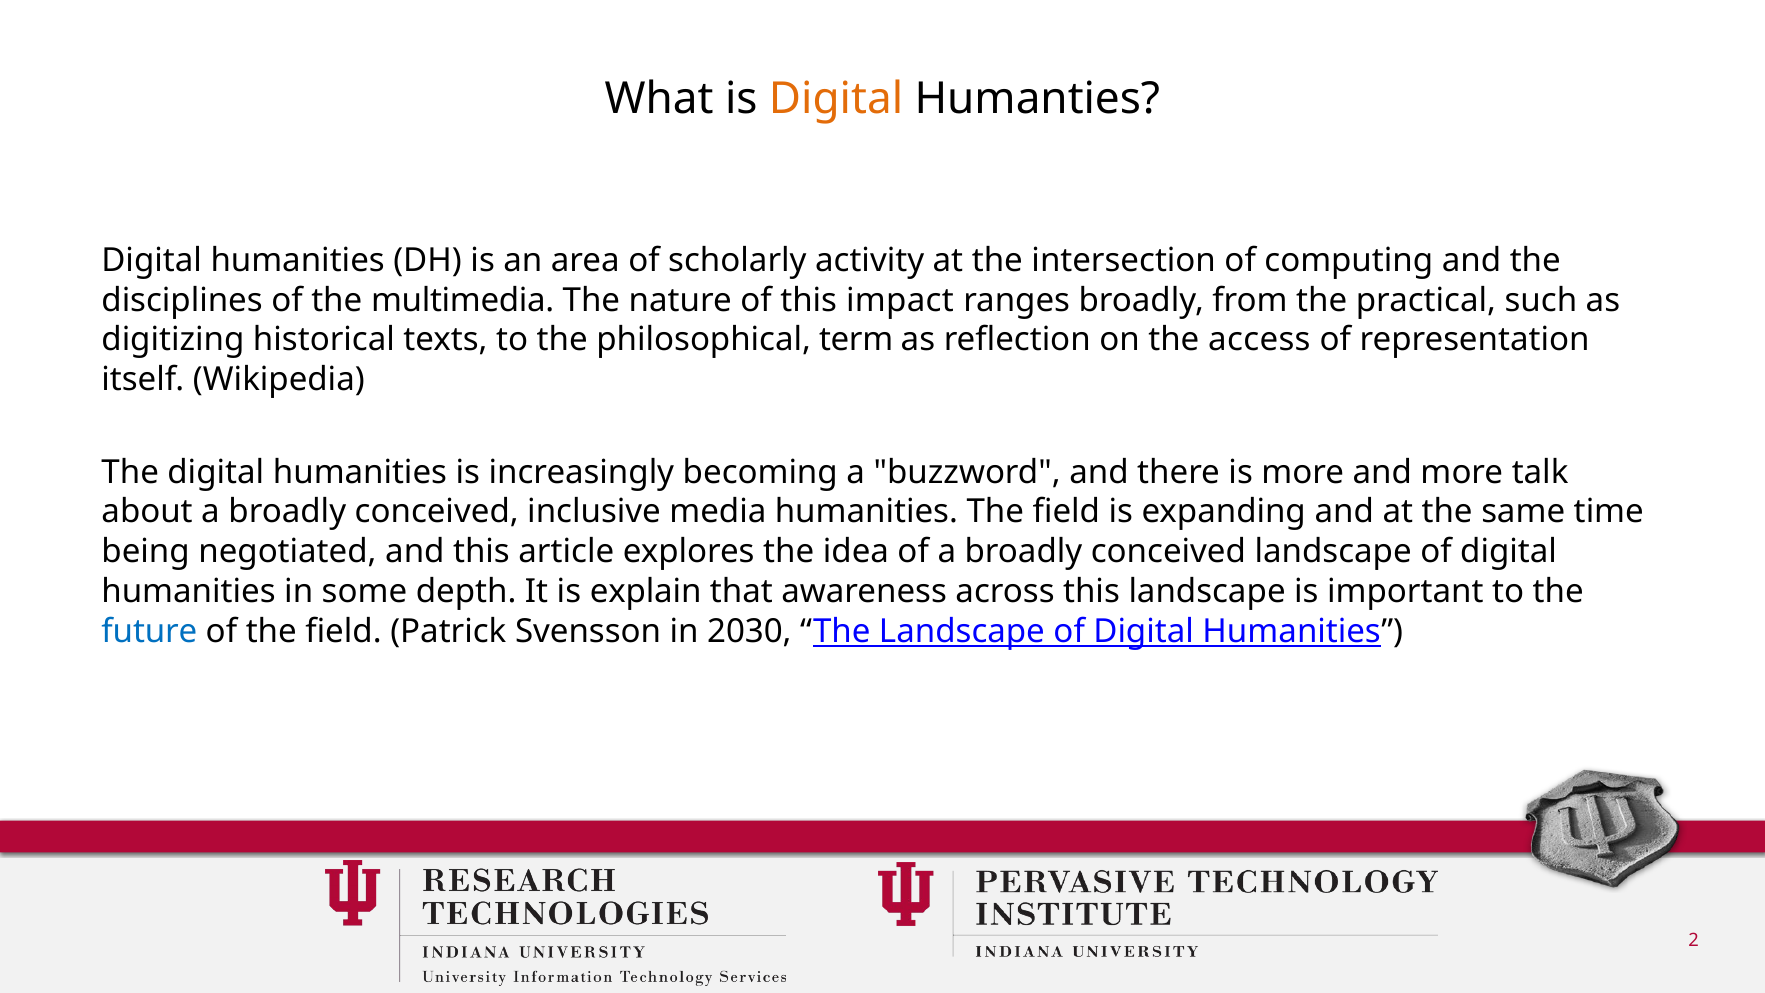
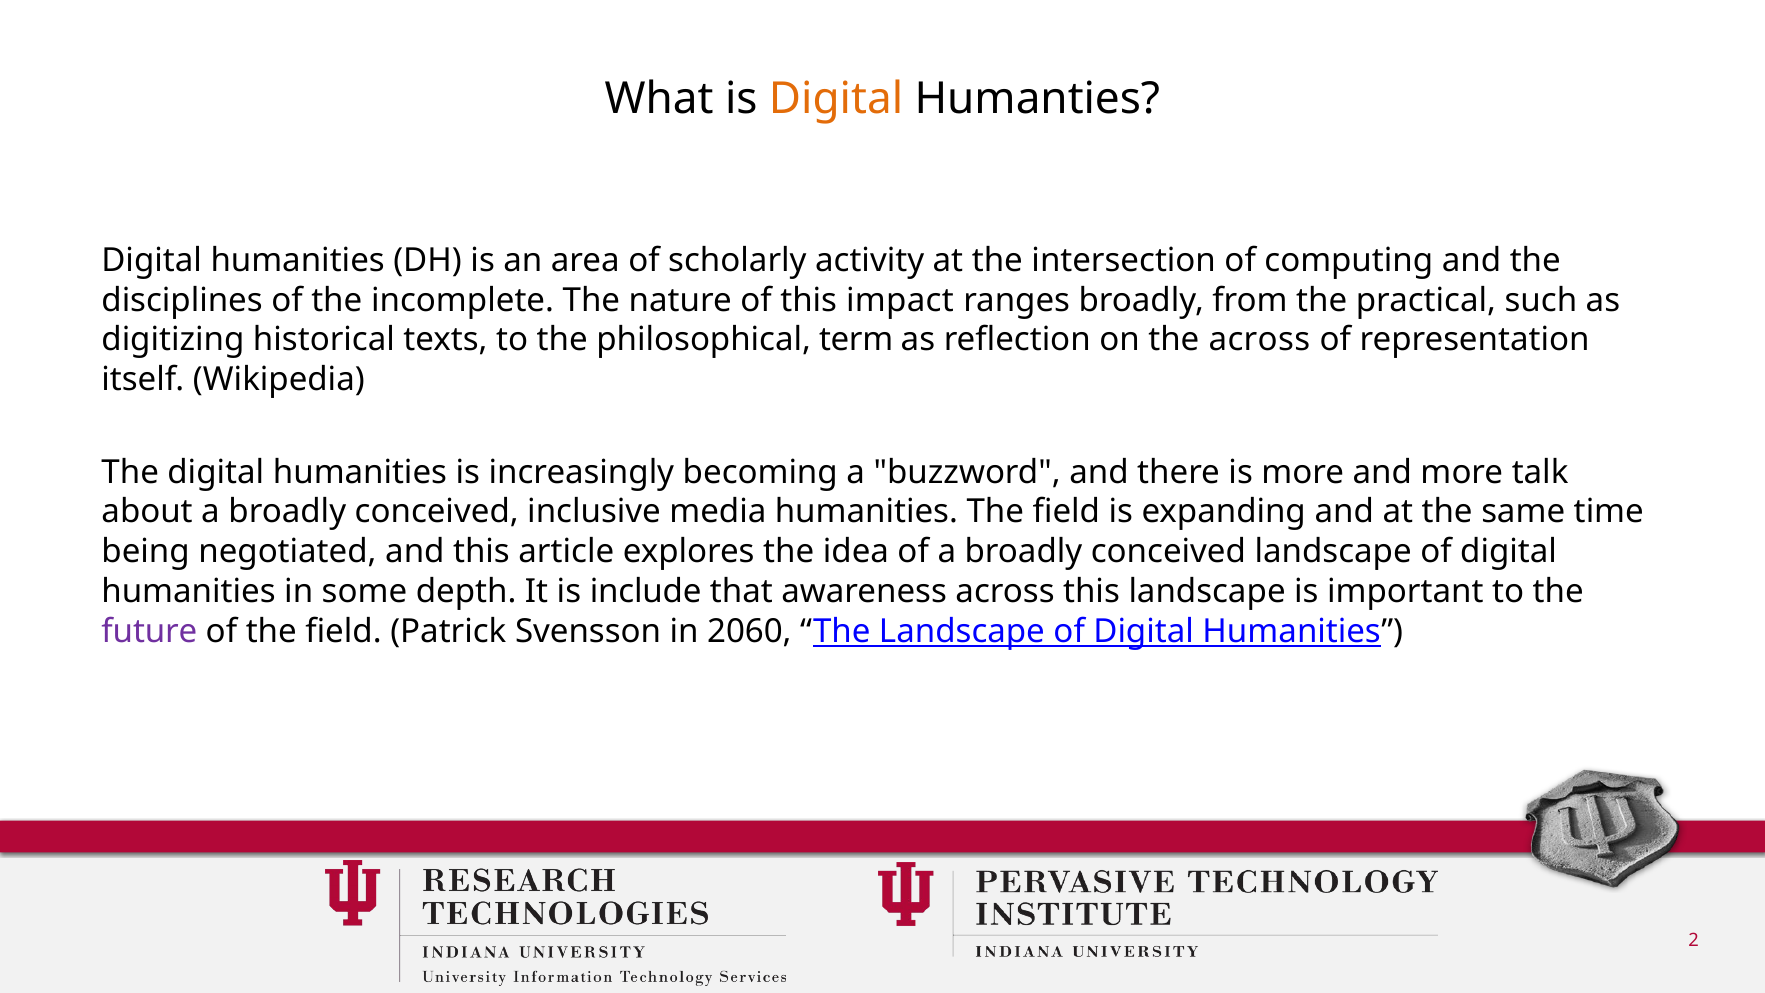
multimedia: multimedia -> incomplete
the access: access -> across
explain: explain -> include
future colour: blue -> purple
2030: 2030 -> 2060
